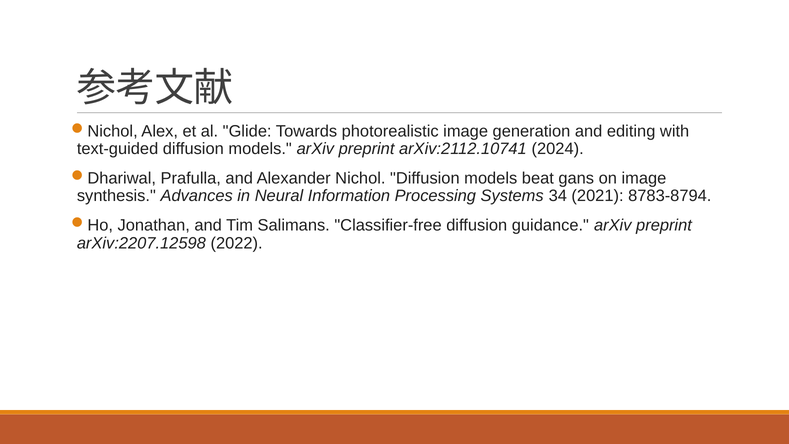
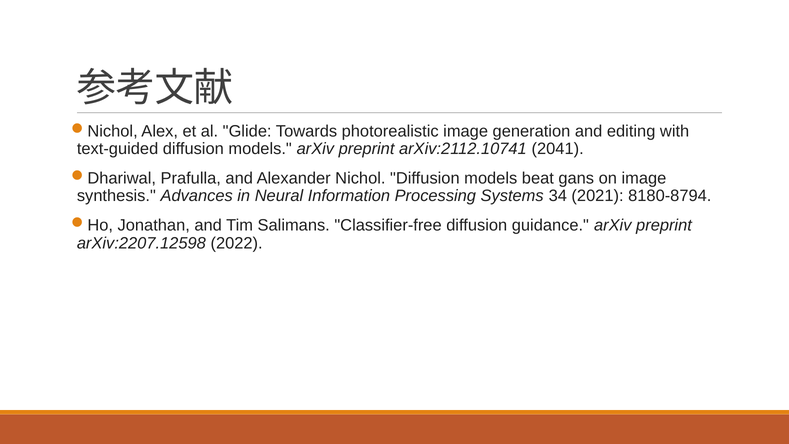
2024: 2024 -> 2041
8783-8794: 8783-8794 -> 8180-8794
